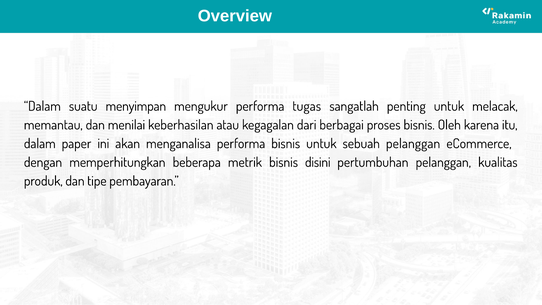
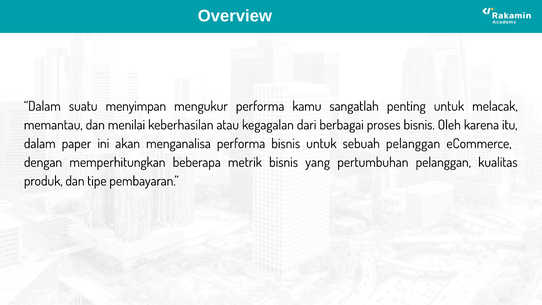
tugas: tugas -> kamu
disini: disini -> yang
